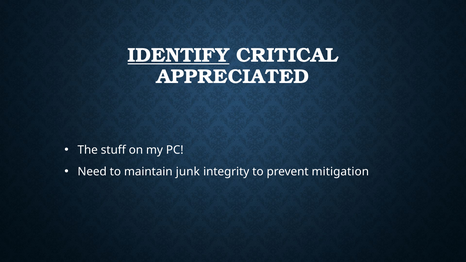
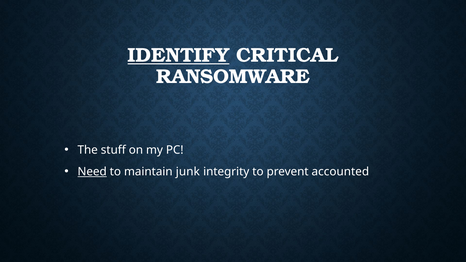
APPRECIATED: APPRECIATED -> RANSOMWARE
Need underline: none -> present
mitigation: mitigation -> accounted
